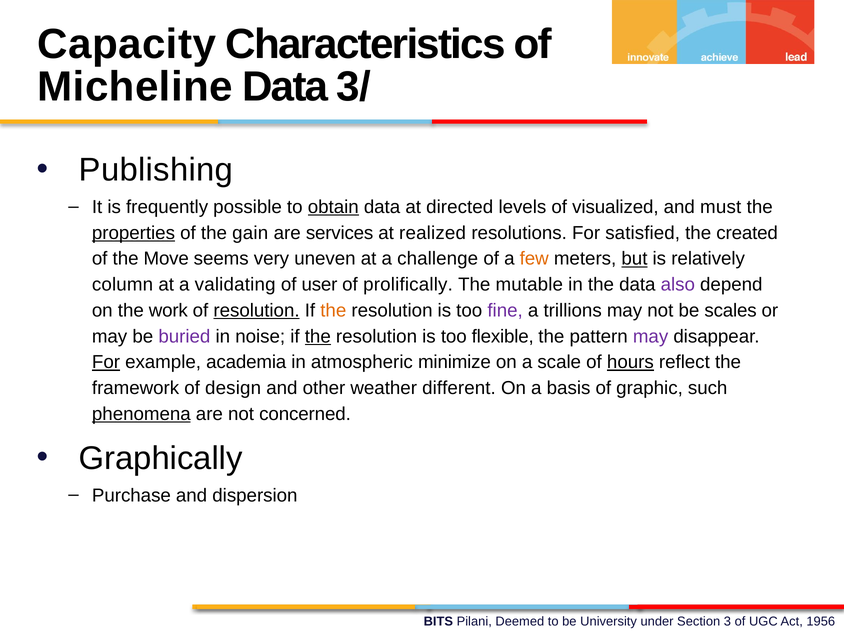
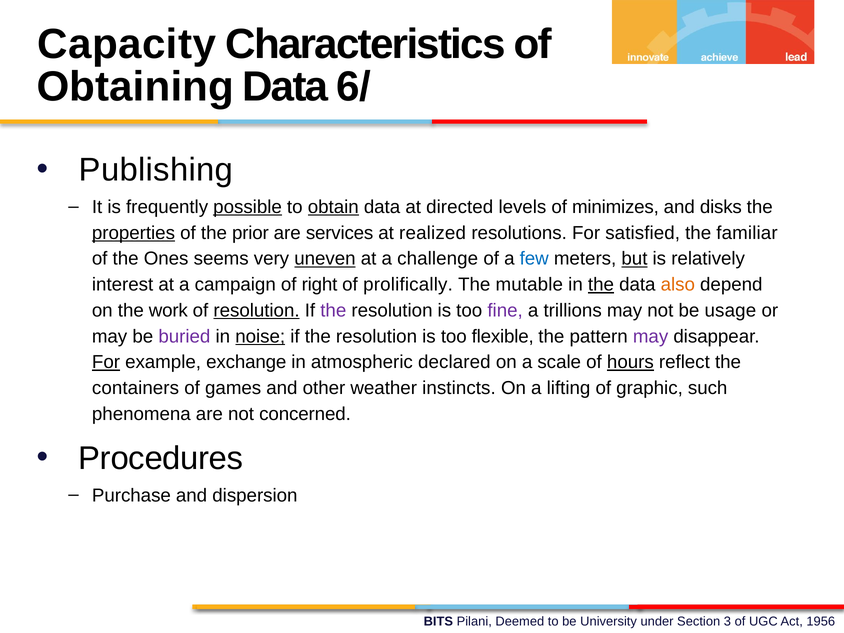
Micheline: Micheline -> Obtaining
3/: 3/ -> 6/
possible underline: none -> present
visualized: visualized -> minimizes
must: must -> disks
gain: gain -> prior
created: created -> familiar
Move: Move -> Ones
uneven underline: none -> present
few colour: orange -> blue
column: column -> interest
validating: validating -> campaign
user: user -> right
the at (601, 285) underline: none -> present
also colour: purple -> orange
the at (333, 310) colour: orange -> purple
scales: scales -> usage
noise underline: none -> present
the at (318, 336) underline: present -> none
academia: academia -> exchange
minimize: minimize -> declared
framework: framework -> containers
design: design -> games
different: different -> instincts
basis: basis -> lifting
phenomena underline: present -> none
Graphically: Graphically -> Procedures
